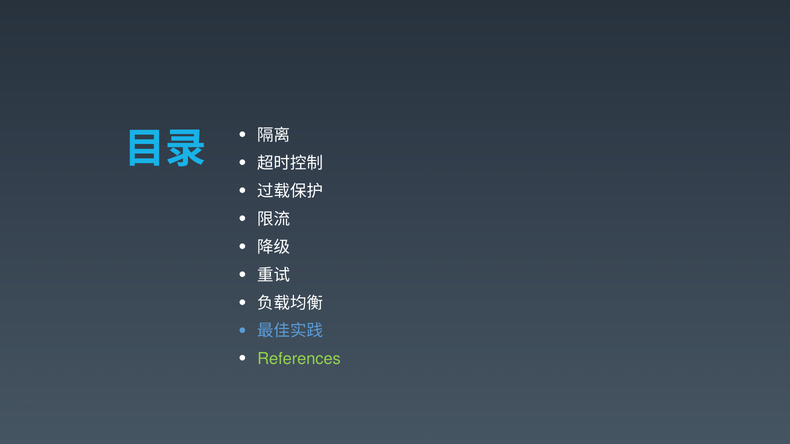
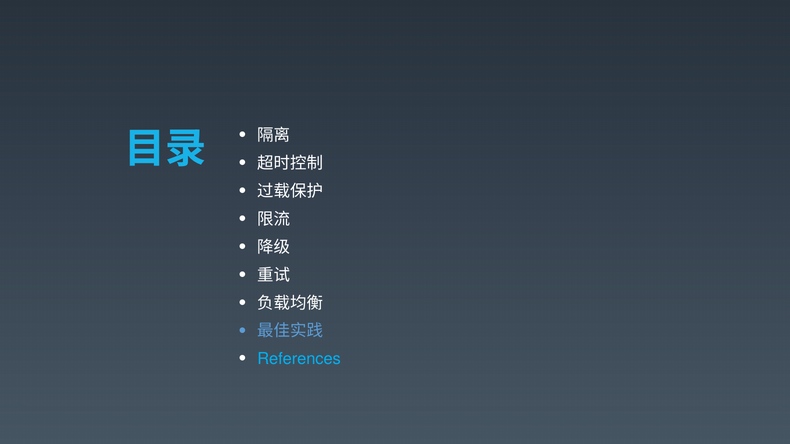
References colour: light green -> light blue
